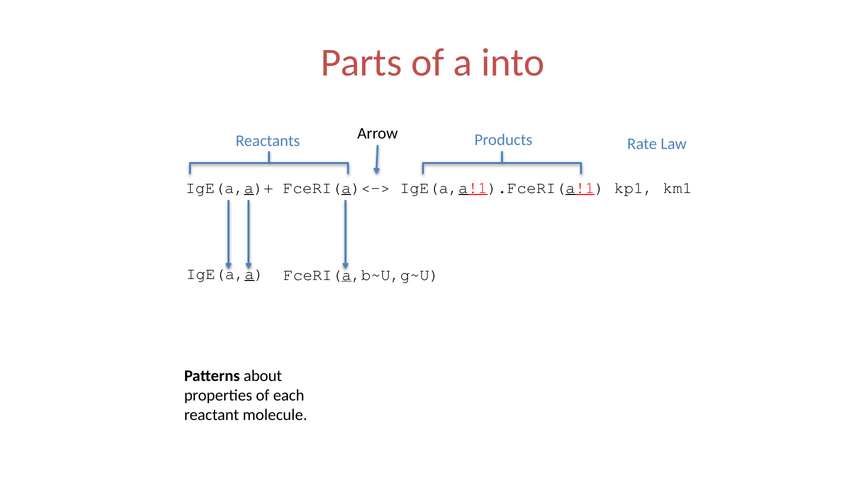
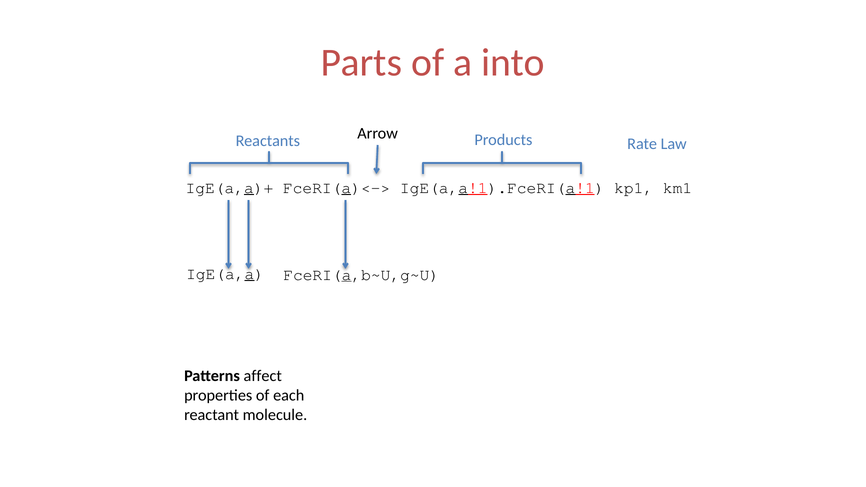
about: about -> affect
